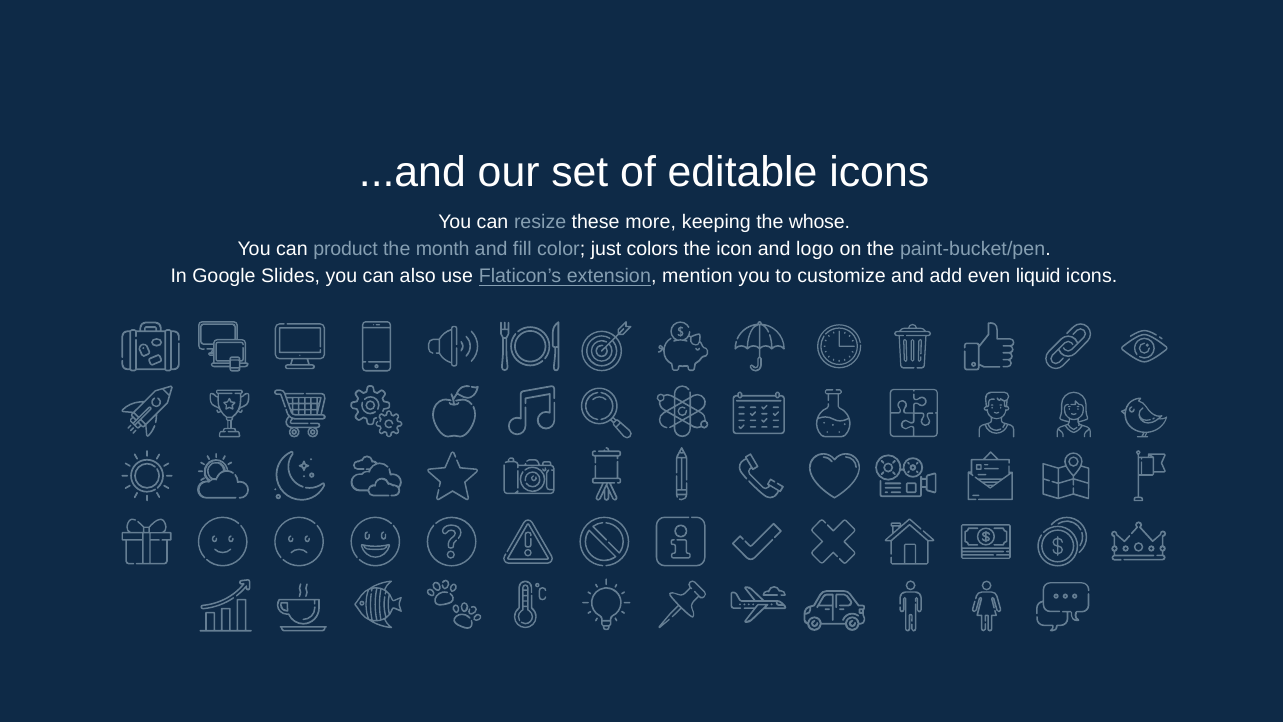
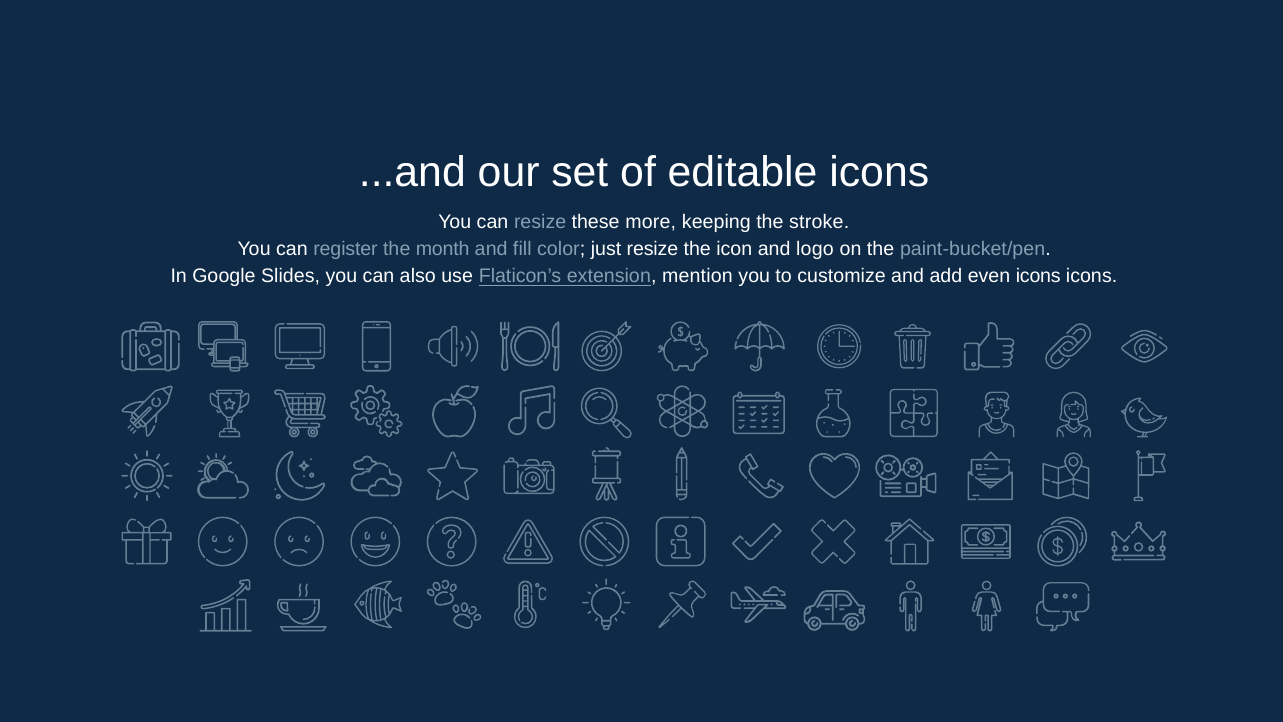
whose: whose -> stroke
product: product -> register
just colors: colors -> resize
even liquid: liquid -> icons
